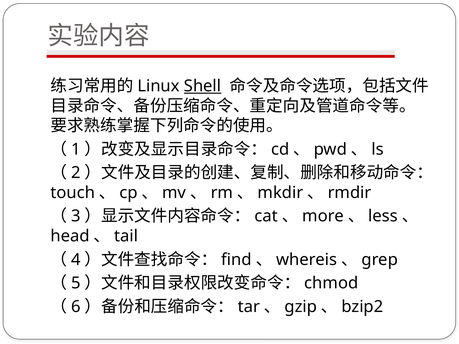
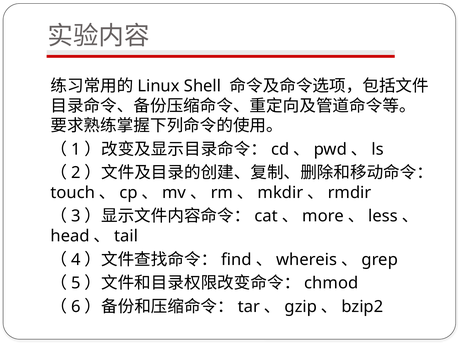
Shell underline: present -> none
